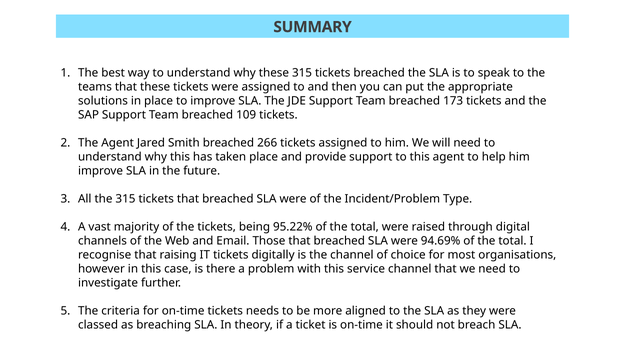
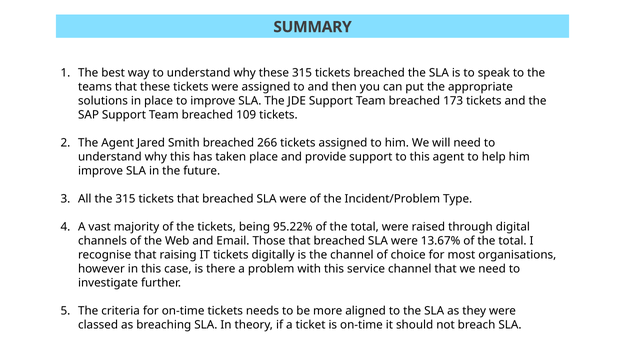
94.69%: 94.69% -> 13.67%
